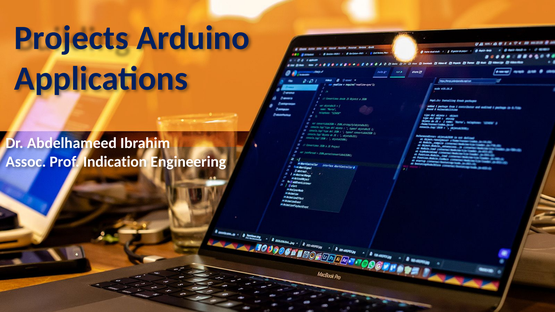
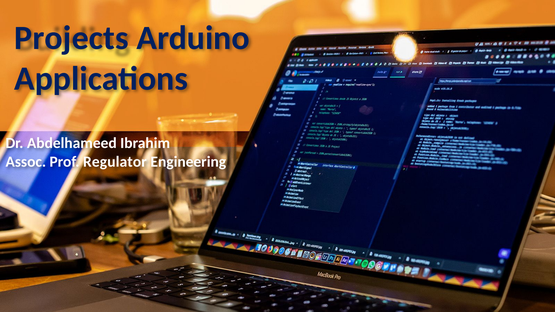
Indication: Indication -> Regulator
